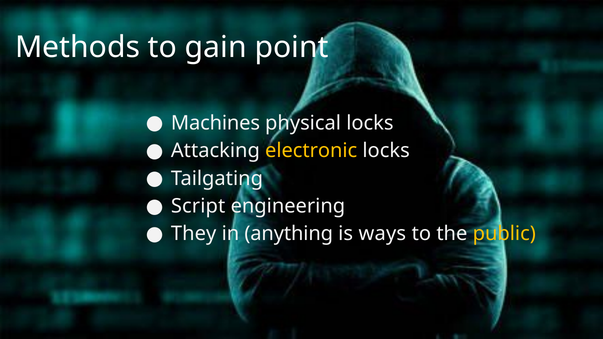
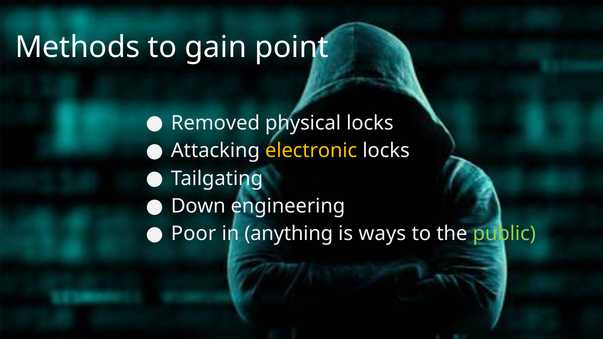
Machines: Machines -> Removed
Script: Script -> Down
They: They -> Poor
public colour: yellow -> light green
